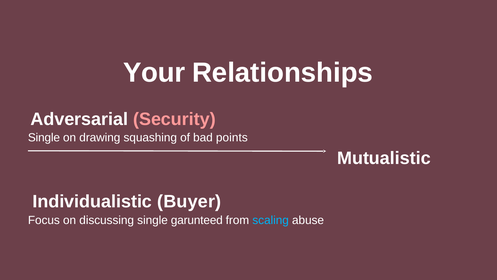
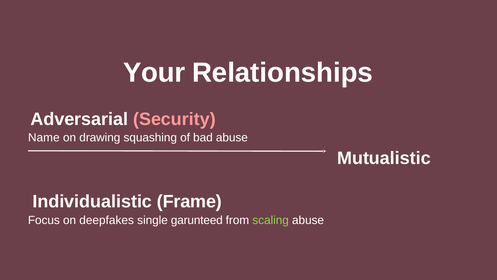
Single at (44, 137): Single -> Name
bad points: points -> abuse
Buyer: Buyer -> Frame
discussing: discussing -> deepfakes
scaling colour: light blue -> light green
